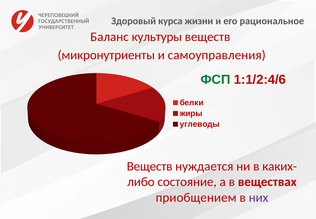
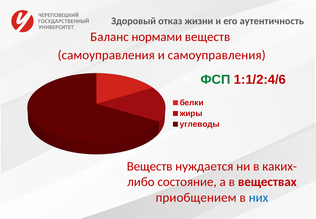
курса: курса -> отказ
рациональное: рациональное -> аутентичность
культуры: культуры -> нормами
микронутриенты at (106, 55): микронутриенты -> самоуправления
них colour: purple -> blue
